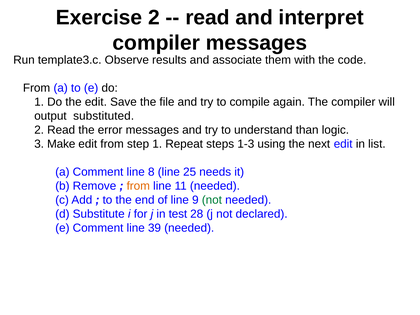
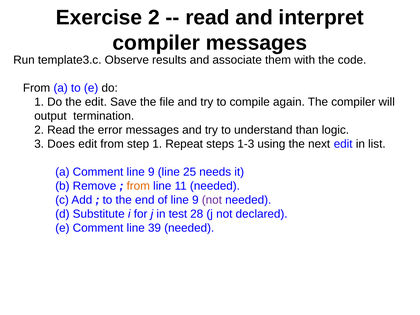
substituted: substituted -> termination
Make: Make -> Does
Comment line 8: 8 -> 9
not at (212, 200) colour: green -> purple
